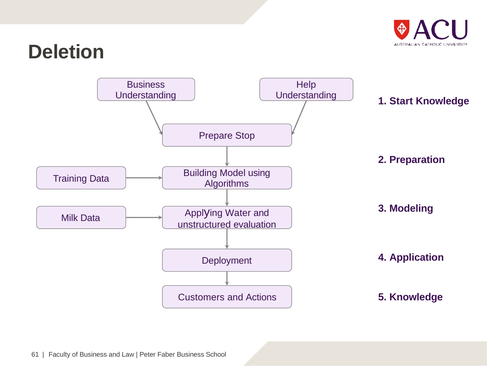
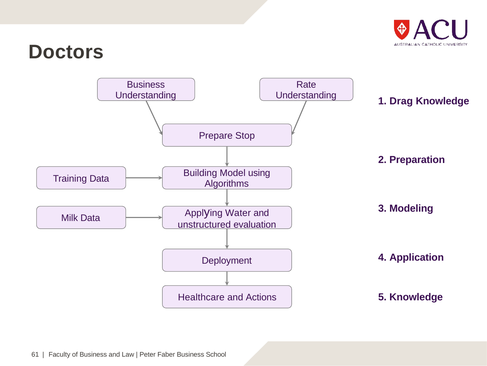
Deletion: Deletion -> Doctors
Help: Help -> Rate
Start: Start -> Drag
Customers: Customers -> Healthcare
